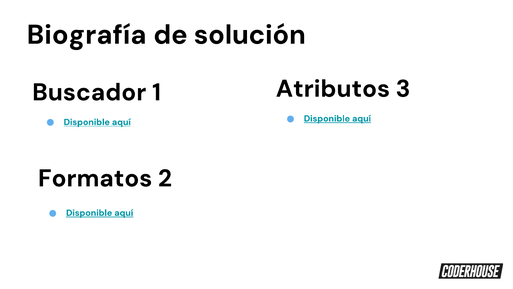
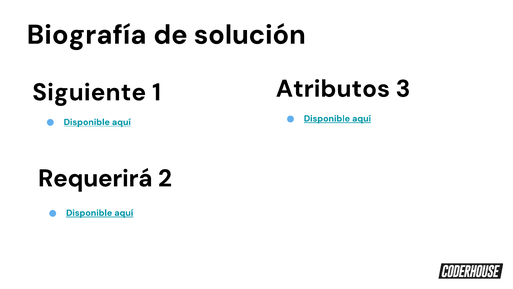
Buscador: Buscador -> Siguiente
Formatos: Formatos -> Requerirá
